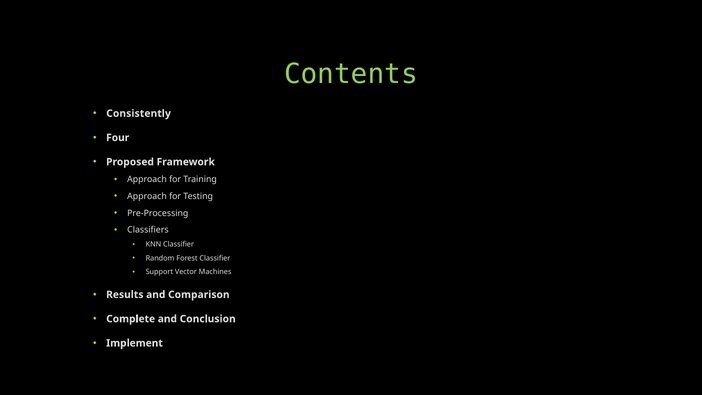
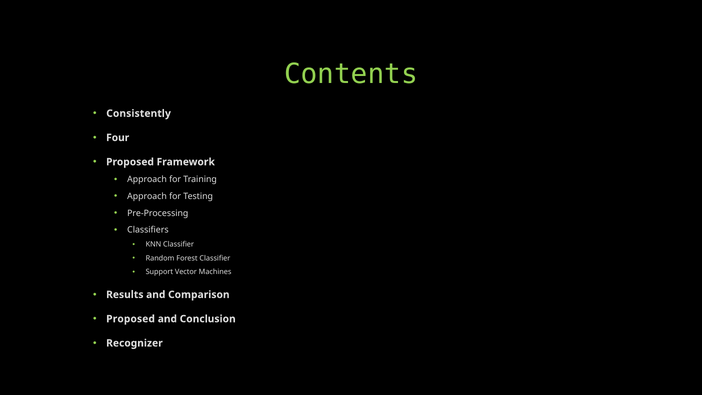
Complete at (131, 319): Complete -> Proposed
Implement: Implement -> Recognizer
